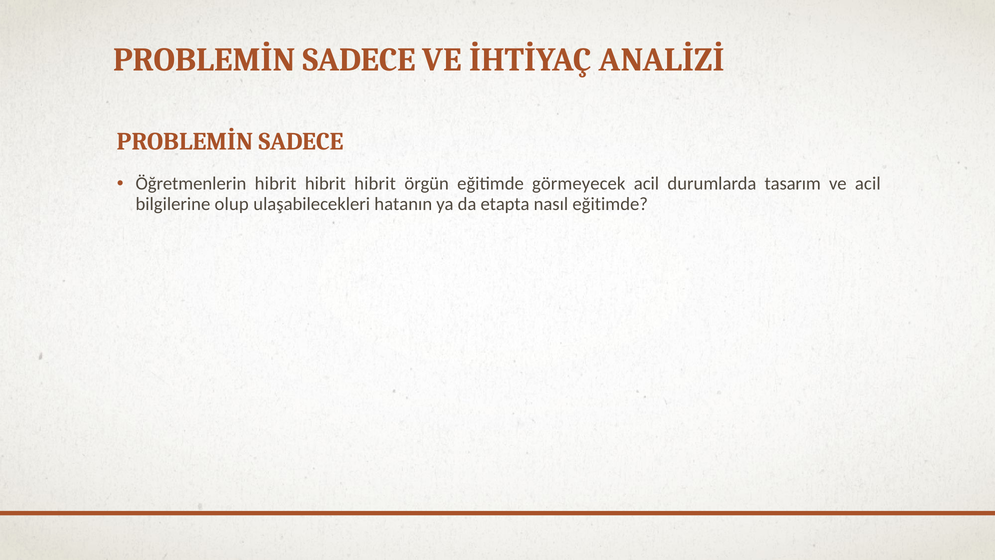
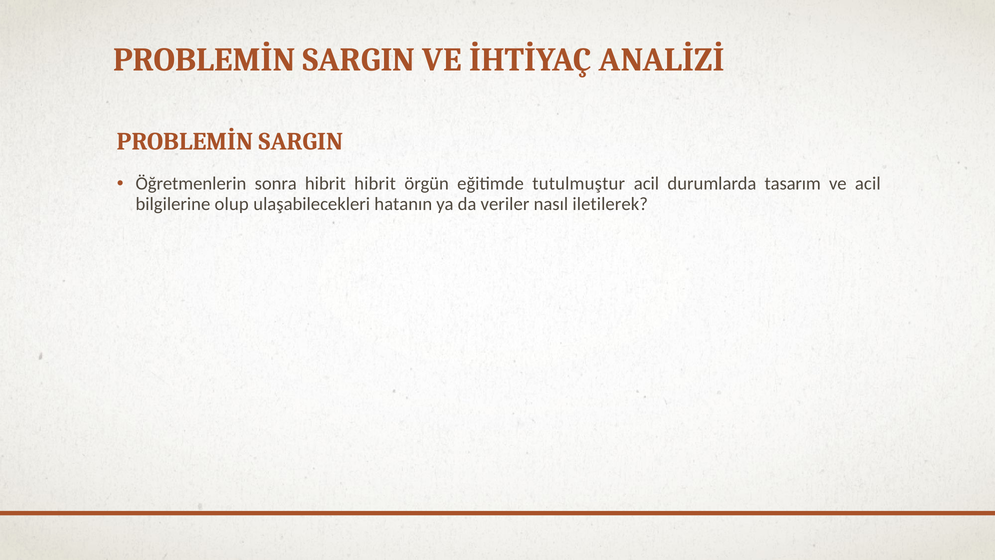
SADECE at (359, 60): SADECE -> SARGIN
SADECE at (301, 141): SADECE -> SARGIN
Öğretmenlerin hibrit: hibrit -> sonra
görmeyecek: görmeyecek -> tutulmuştur
etapta: etapta -> veriler
nasıl eğitimde: eğitimde -> iletilerek
